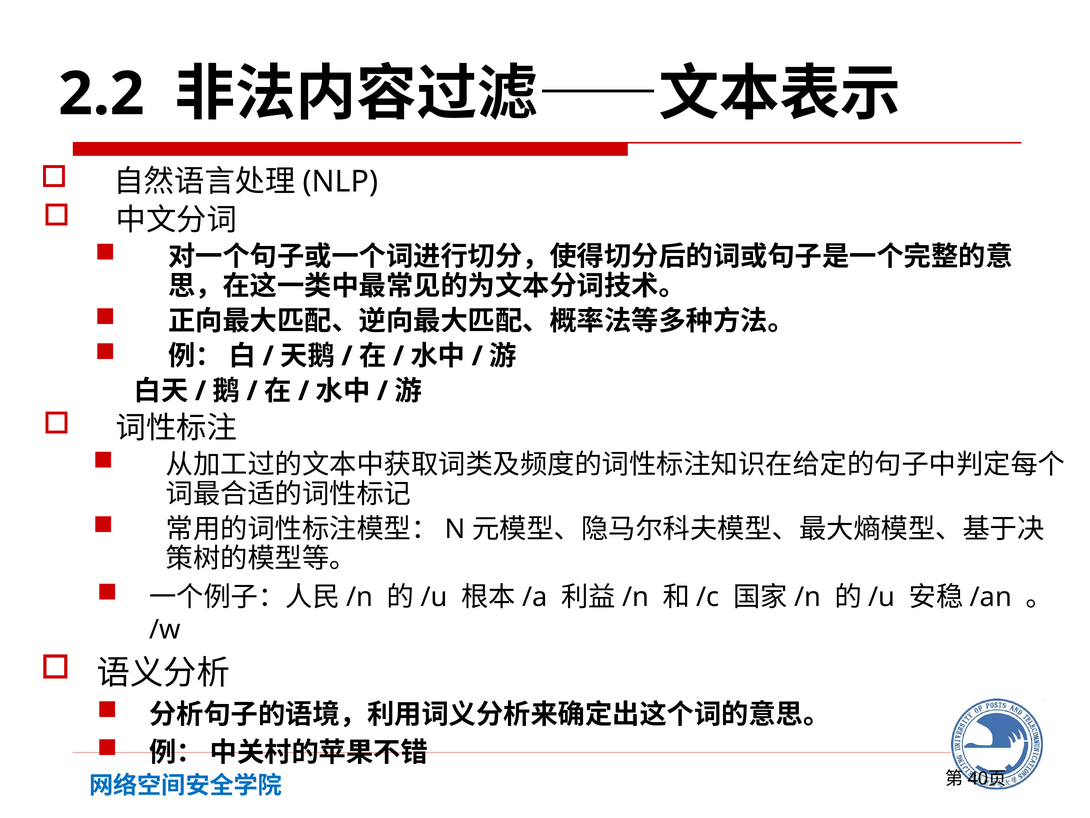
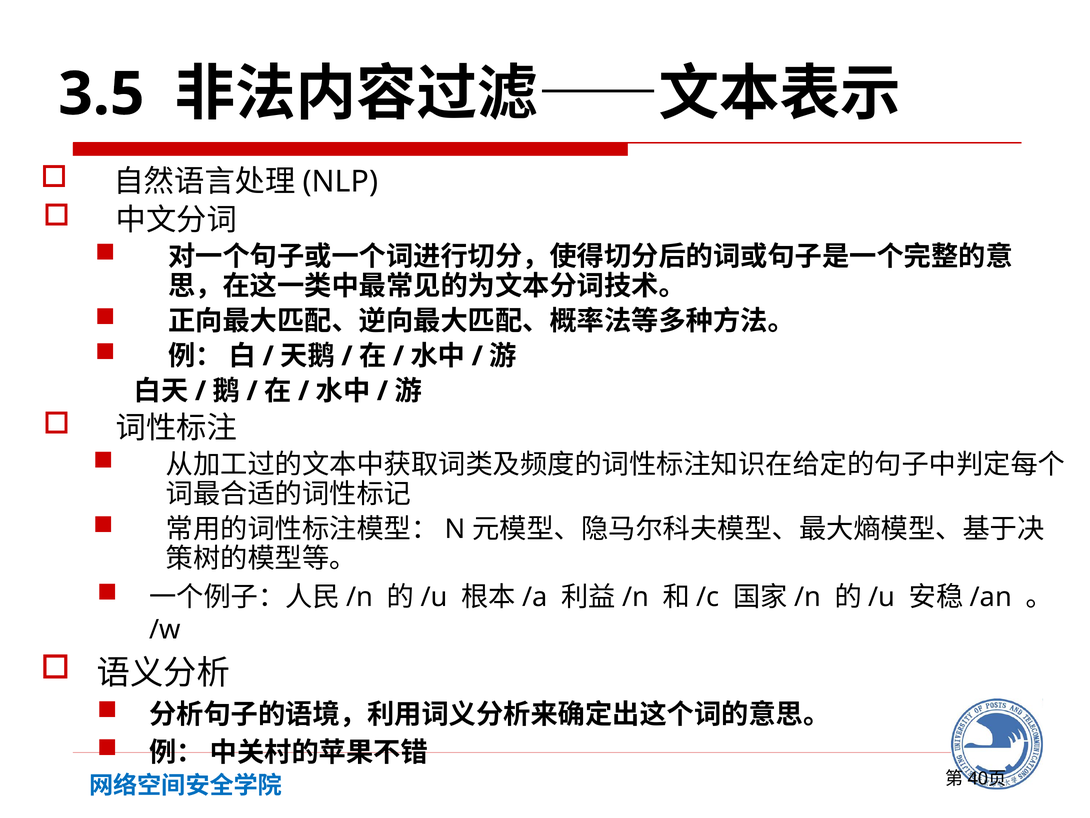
2.2: 2.2 -> 3.5
